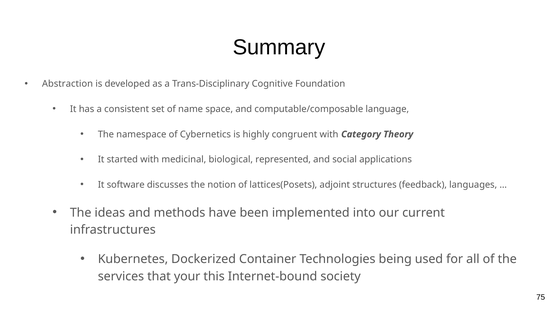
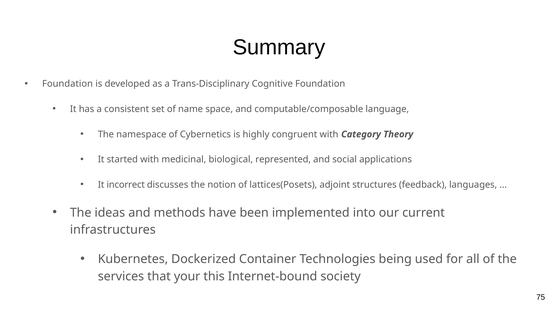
Abstraction at (67, 84): Abstraction -> Foundation
software: software -> incorrect
